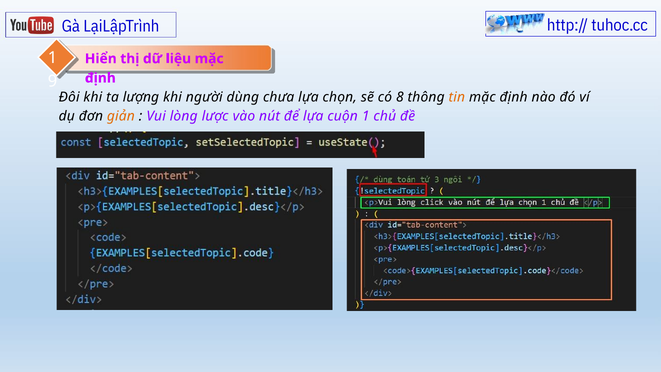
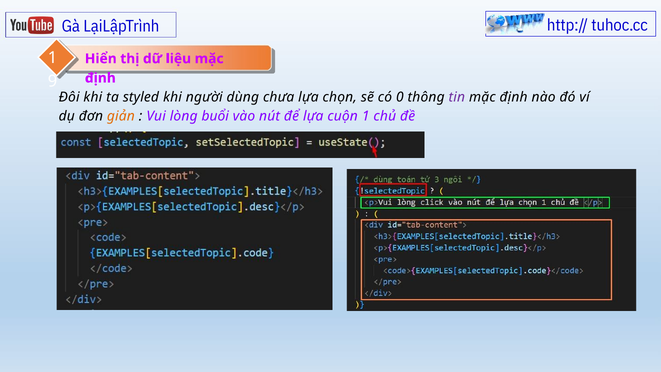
lượng: lượng -> styled
8: 8 -> 0
tin colour: orange -> purple
lược: lược -> buổi
